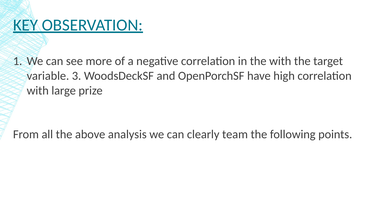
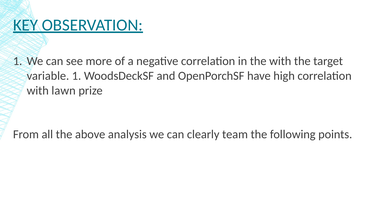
variable 3: 3 -> 1
large: large -> lawn
